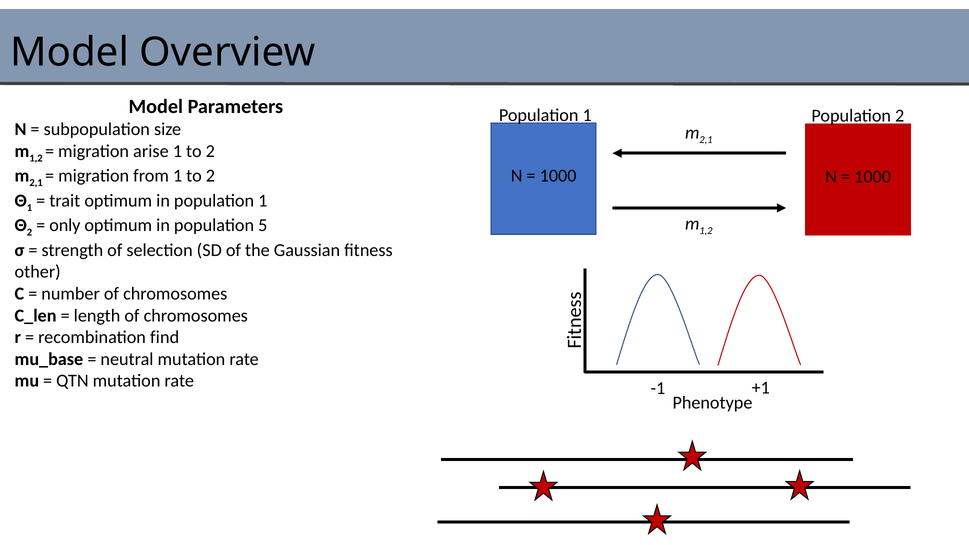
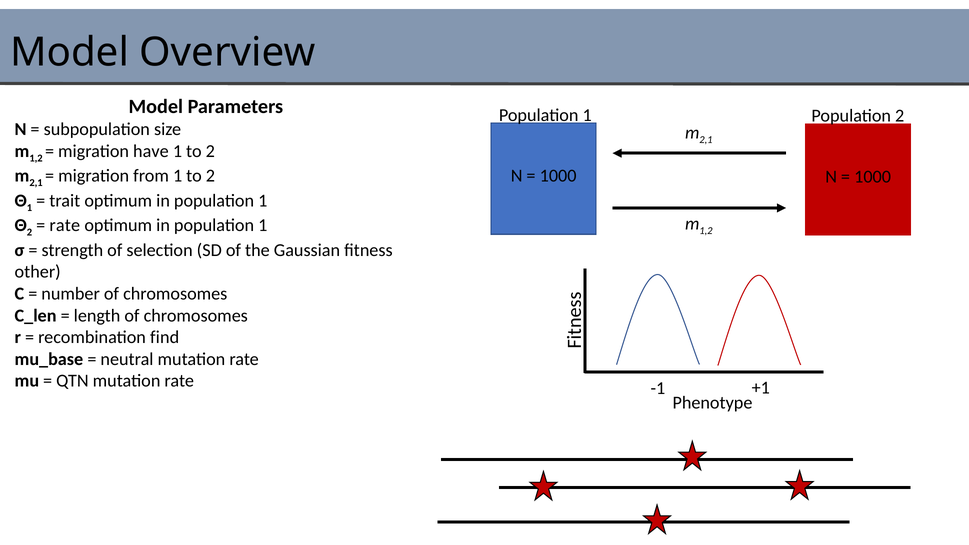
arise: arise -> have
only at (65, 225): only -> rate
5 at (263, 225): 5 -> 1
